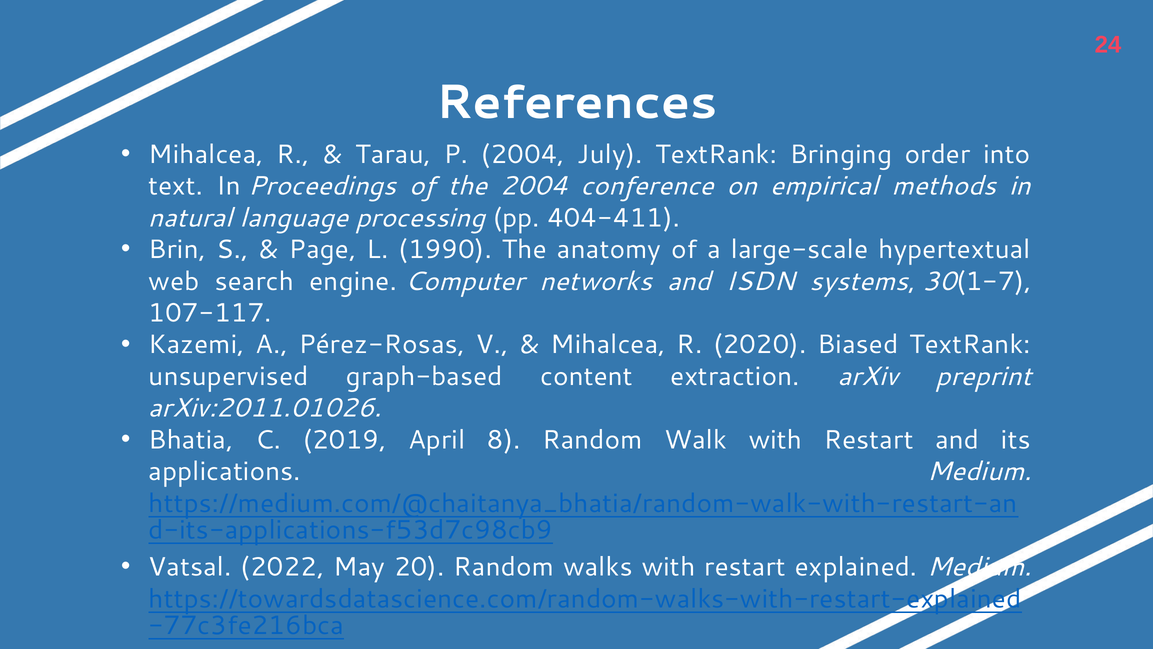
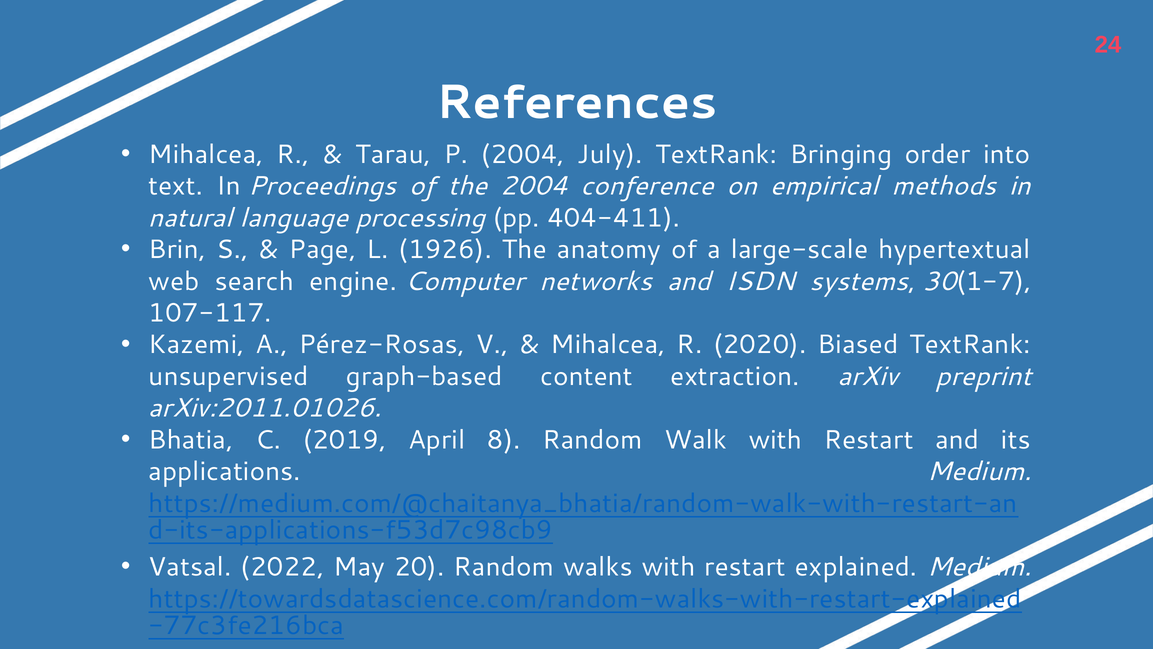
1990: 1990 -> 1926
